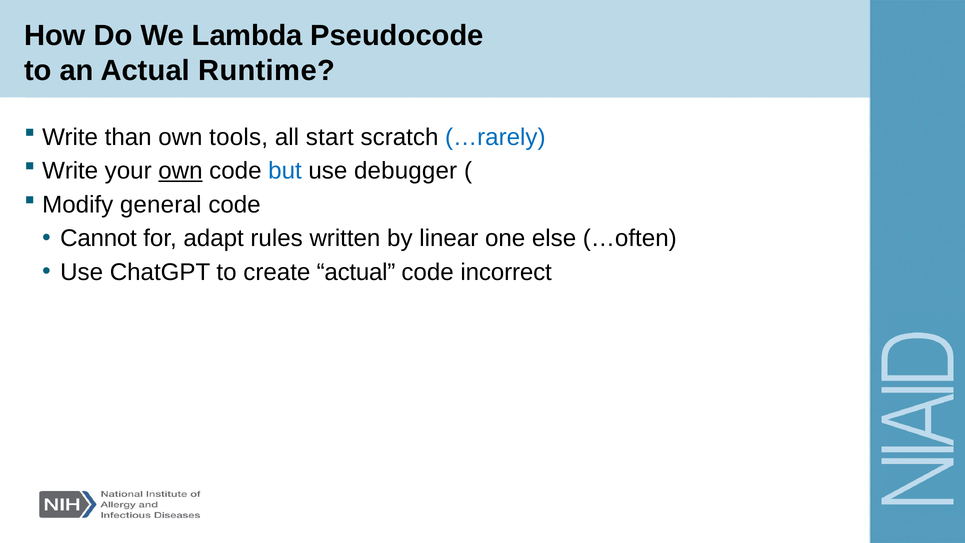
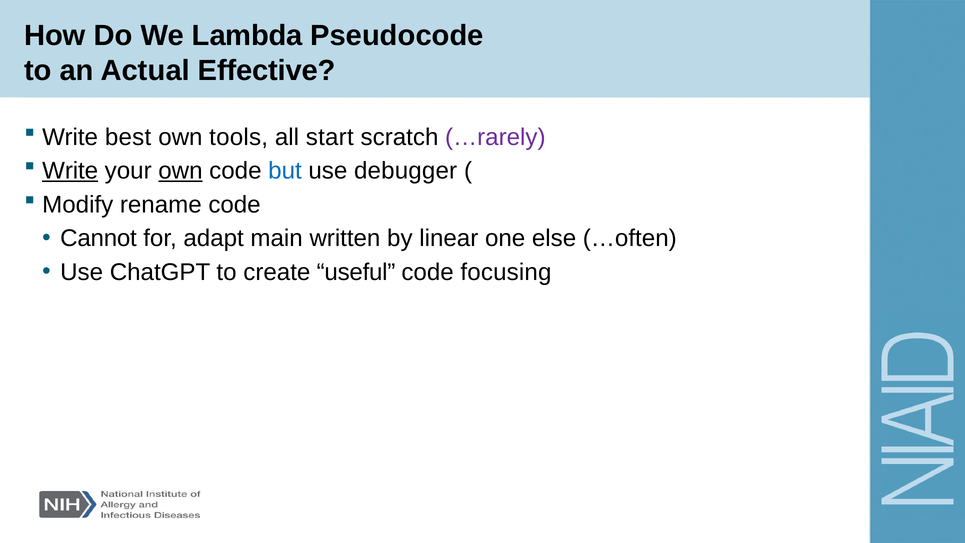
Runtime: Runtime -> Effective
than: than -> best
…rarely colour: blue -> purple
Write at (70, 171) underline: none -> present
general: general -> rename
rules: rules -> main
create actual: actual -> useful
incorrect: incorrect -> focusing
